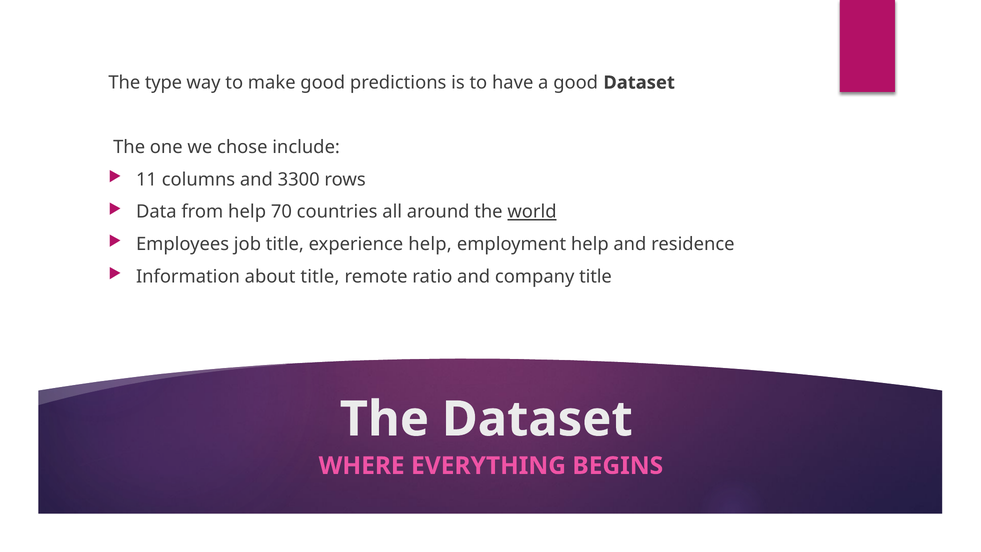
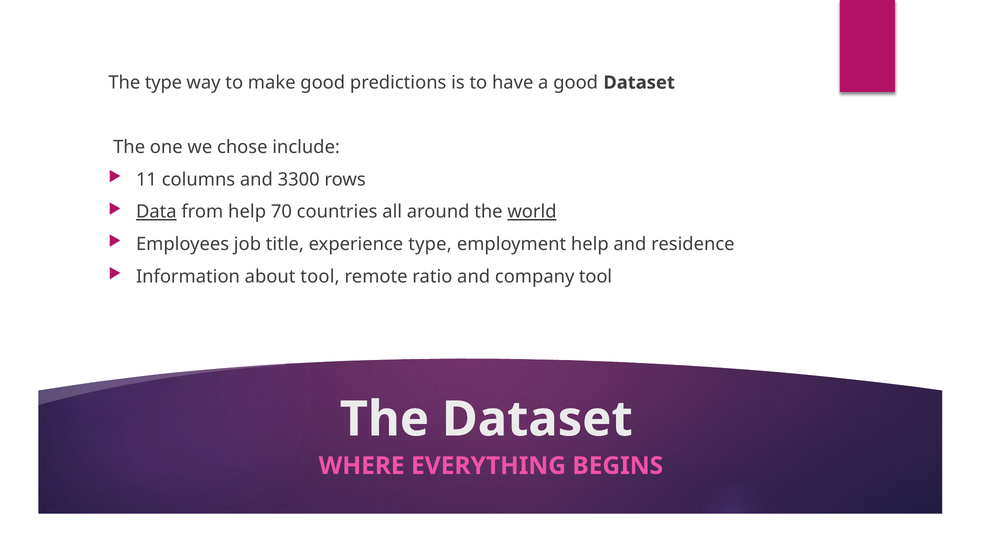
Data underline: none -> present
experience help: help -> type
about title: title -> tool
company title: title -> tool
